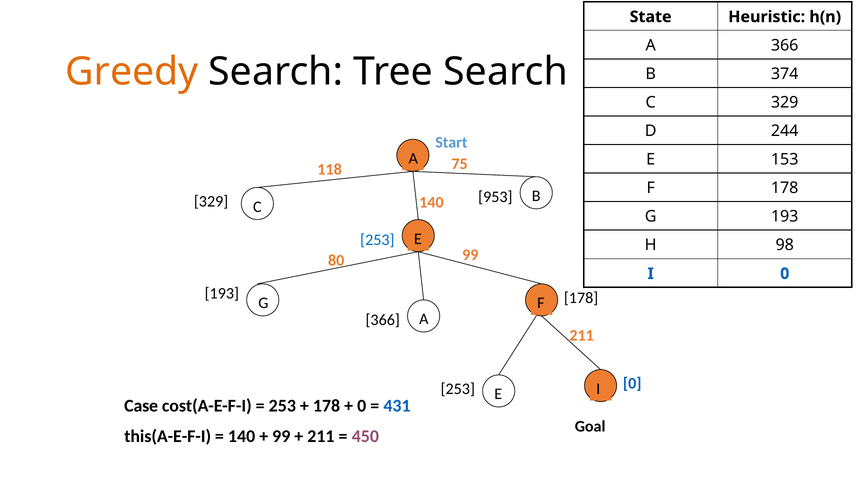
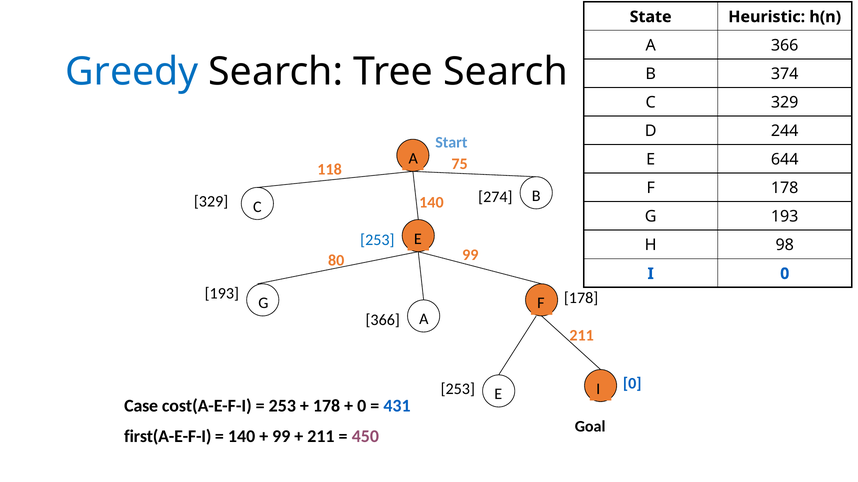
Greedy colour: orange -> blue
153: 153 -> 644
953: 953 -> 274
this(A-E-F-I: this(A-E-F-I -> first(A-E-F-I
